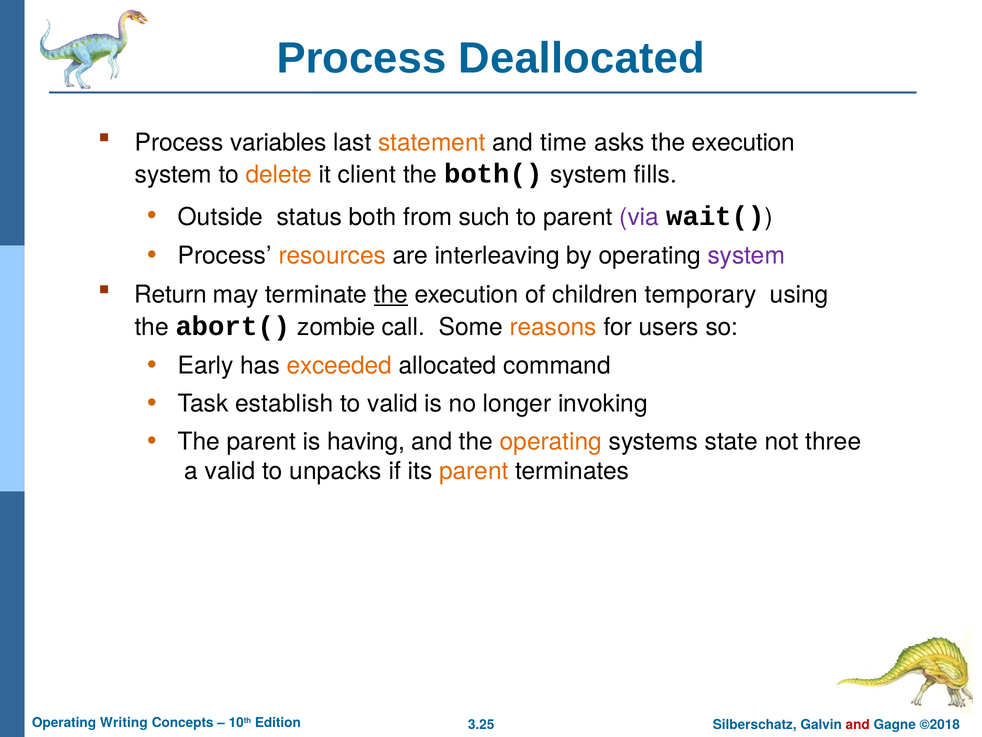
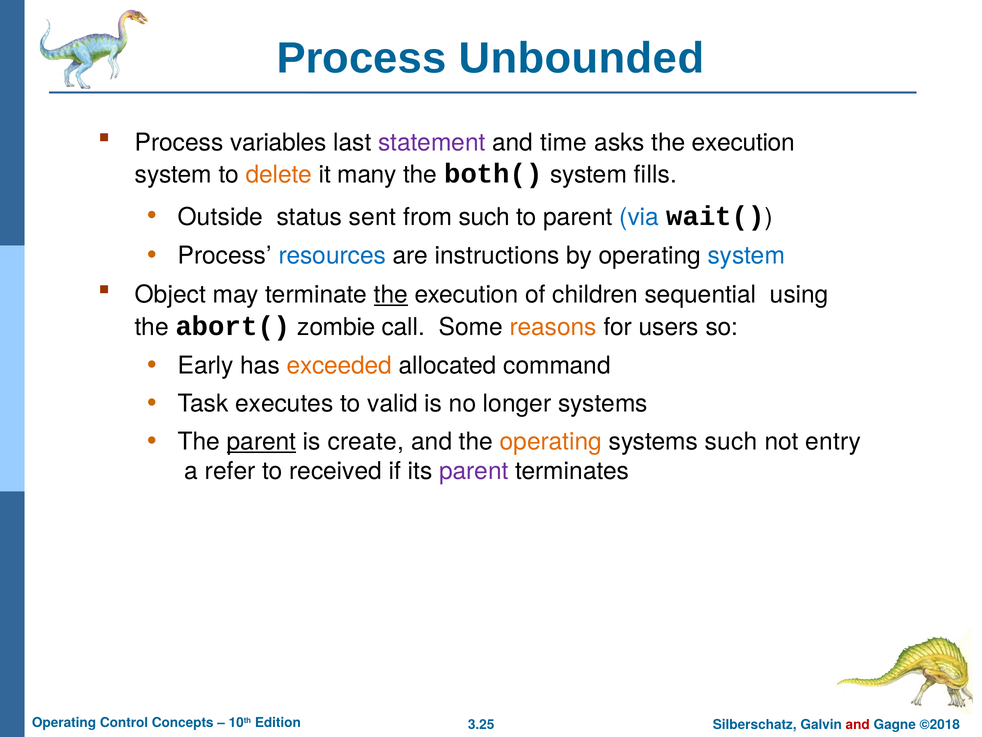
Deallocated: Deallocated -> Unbounded
statement colour: orange -> purple
client: client -> many
both: both -> sent
via colour: purple -> blue
resources colour: orange -> blue
interleaving: interleaving -> instructions
system at (746, 256) colour: purple -> blue
Return: Return -> Object
temporary: temporary -> sequential
establish: establish -> executes
longer invoking: invoking -> systems
parent at (261, 441) underline: none -> present
having: having -> create
systems state: state -> such
three: three -> entry
a valid: valid -> refer
unpacks: unpacks -> received
parent at (474, 471) colour: orange -> purple
Writing: Writing -> Control
